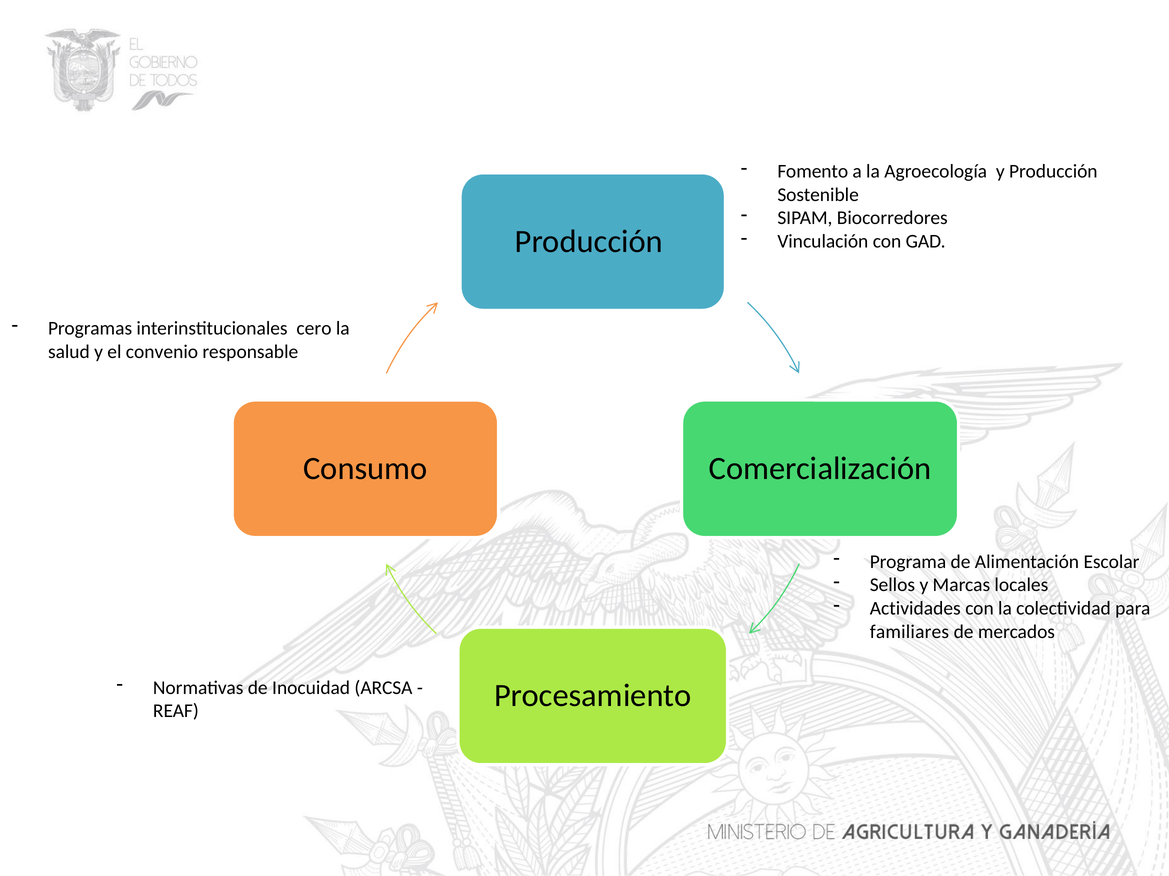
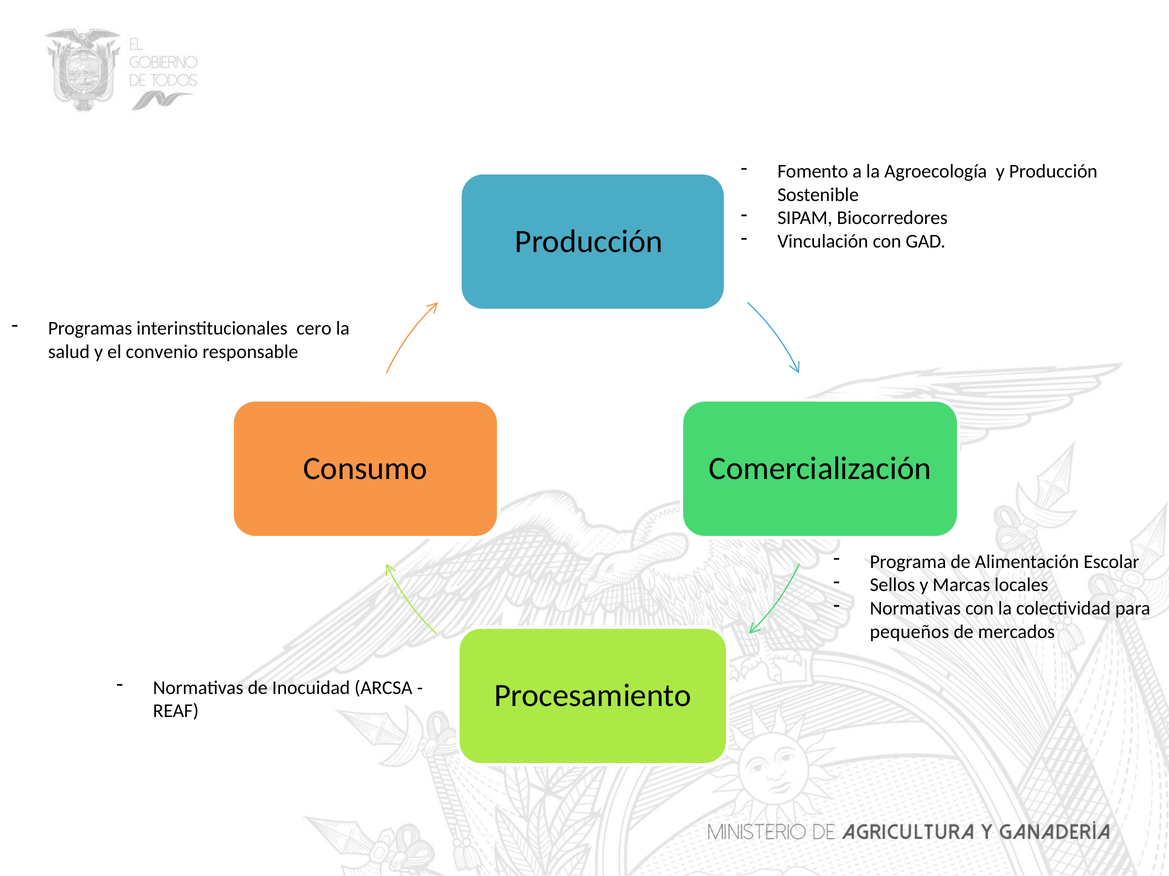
Actividades at (915, 609): Actividades -> Normativas
familiares: familiares -> pequeños
